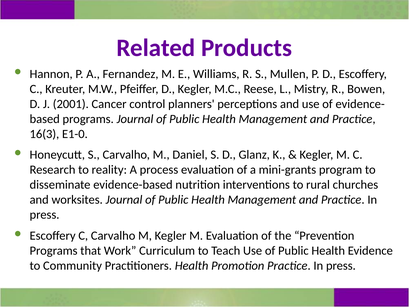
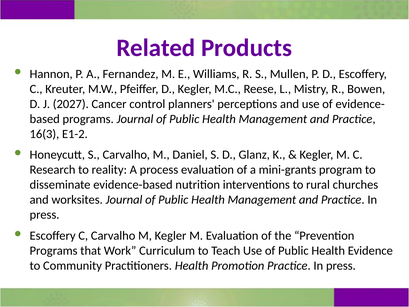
2001: 2001 -> 2027
E1-0: E1-0 -> E1-2
